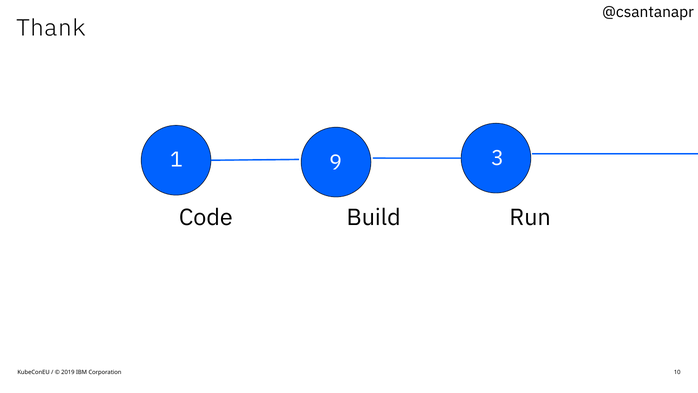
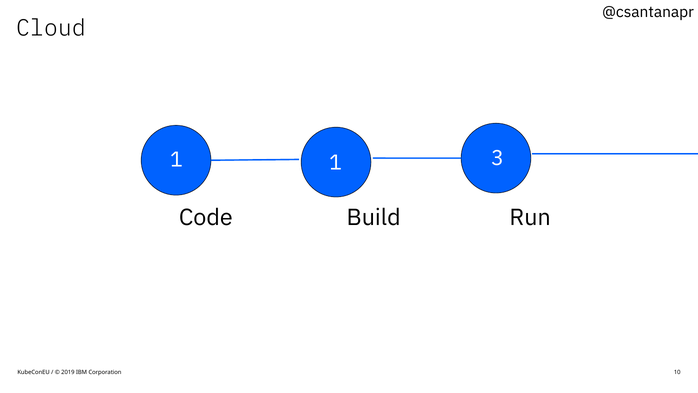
Thank: Thank -> Cloud
1 9: 9 -> 1
